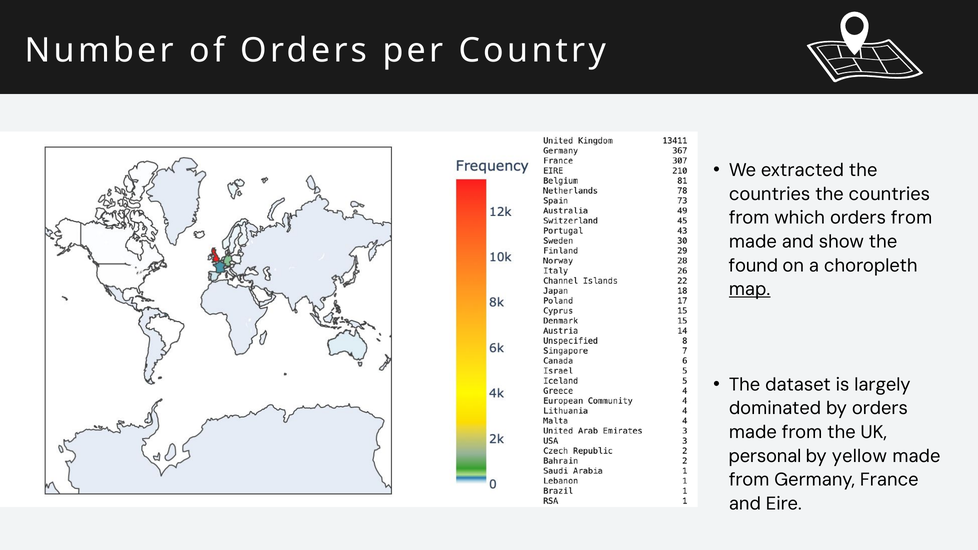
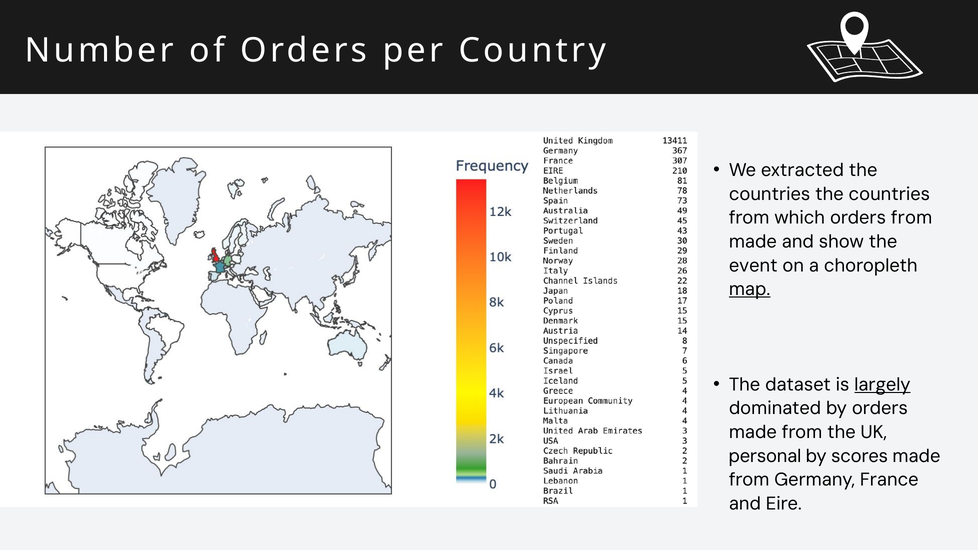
found: found -> event
largely underline: none -> present
yellow: yellow -> scores
